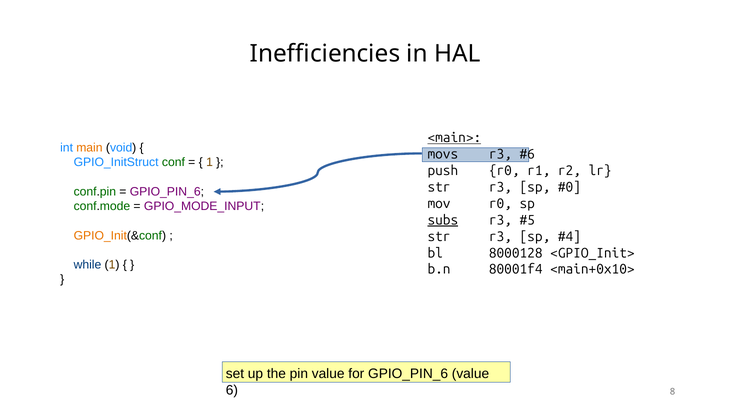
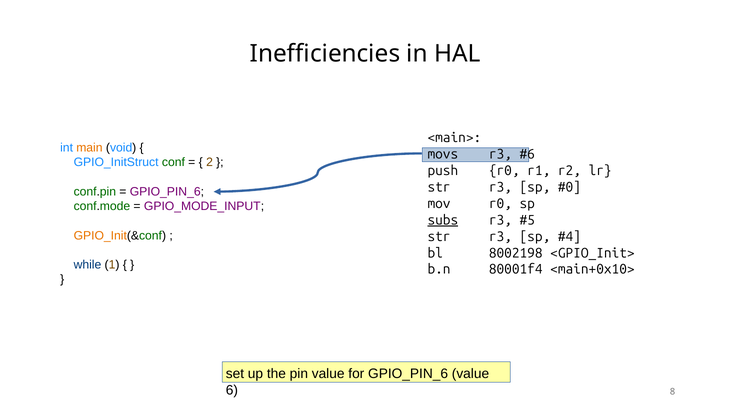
<main> underline: present -> none
1 at (210, 163): 1 -> 2
8000128: 8000128 -> 8002198
